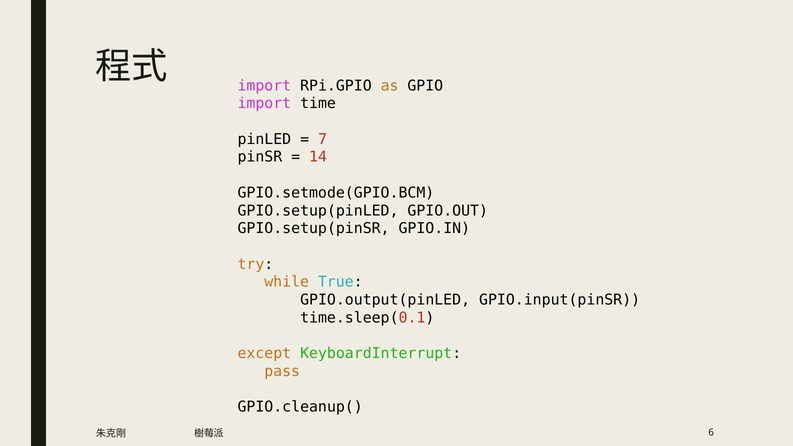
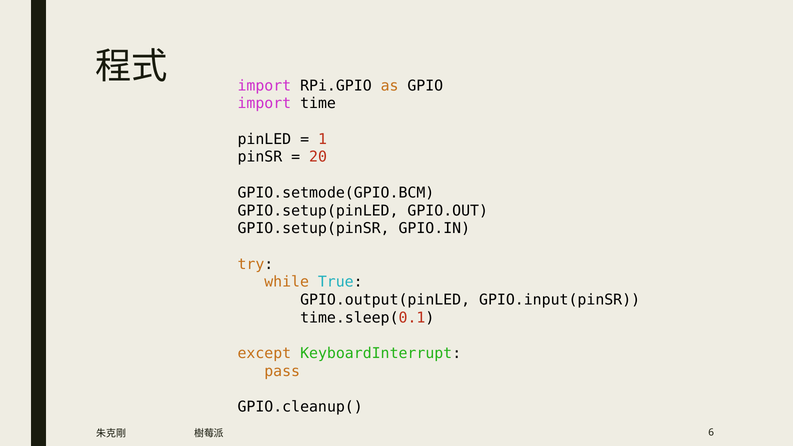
7: 7 -> 1
14: 14 -> 20
